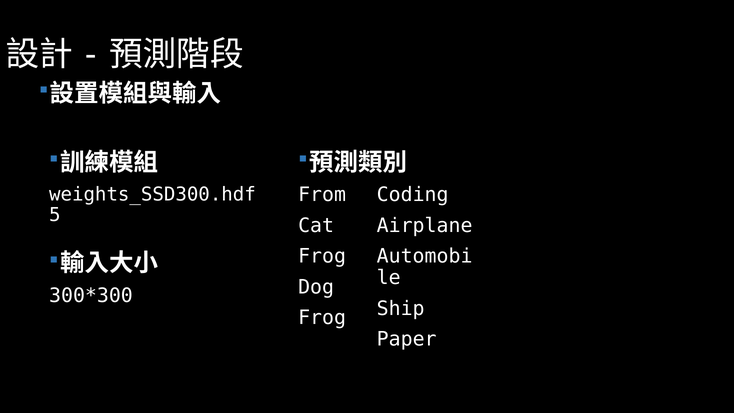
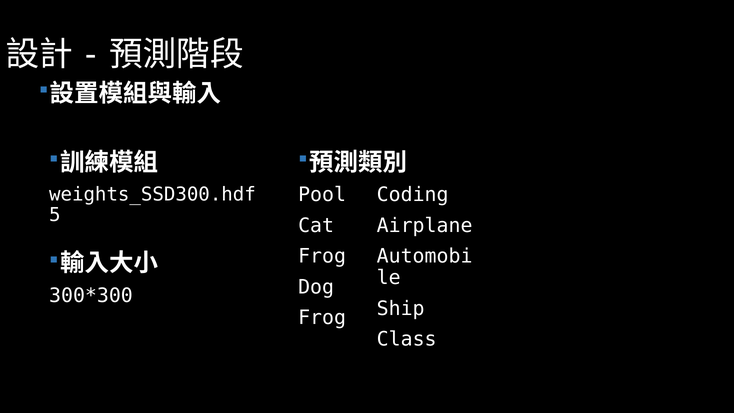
From: From -> Pool
Paper: Paper -> Class
